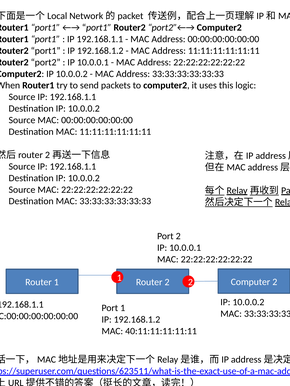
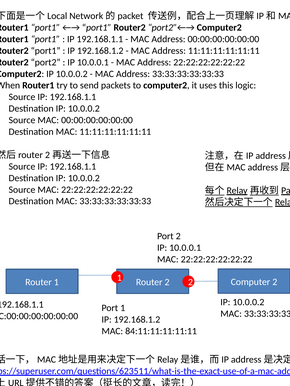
40:11:11:11:11:11: 40:11:11:11:11:11 -> 84:11:11:11:11:11
